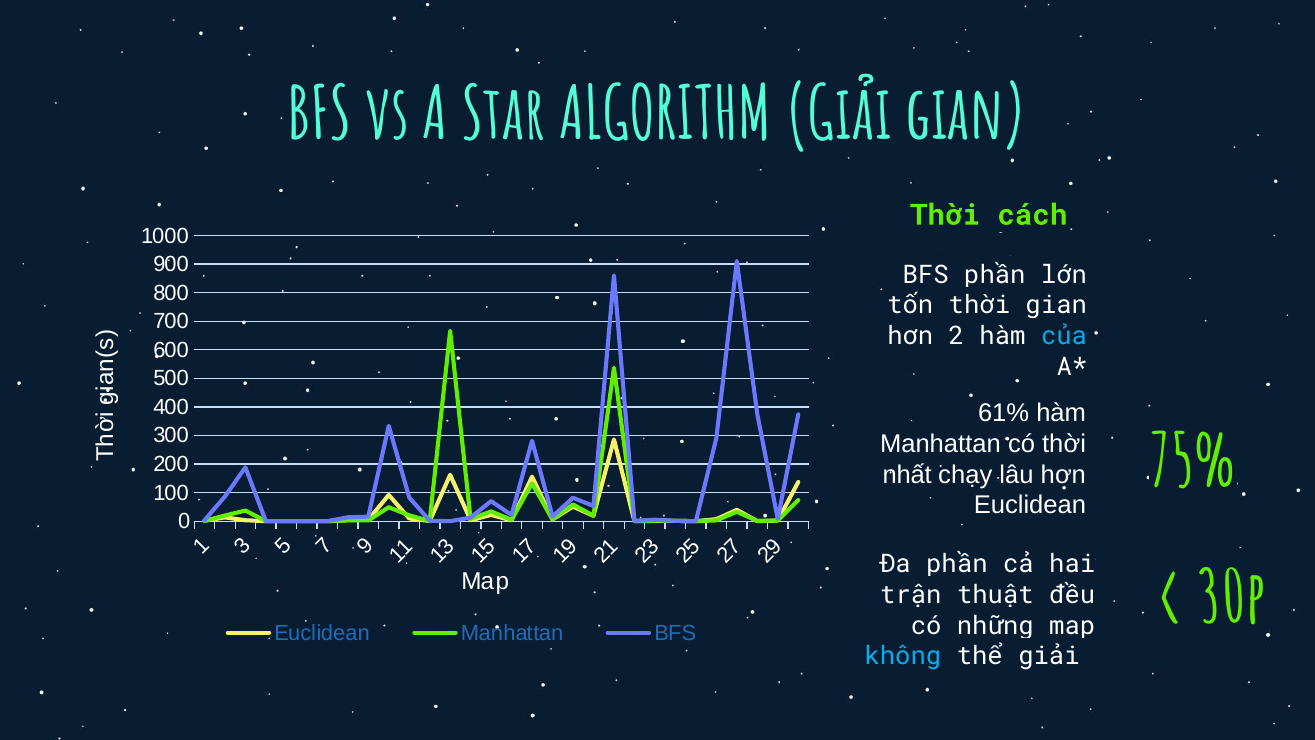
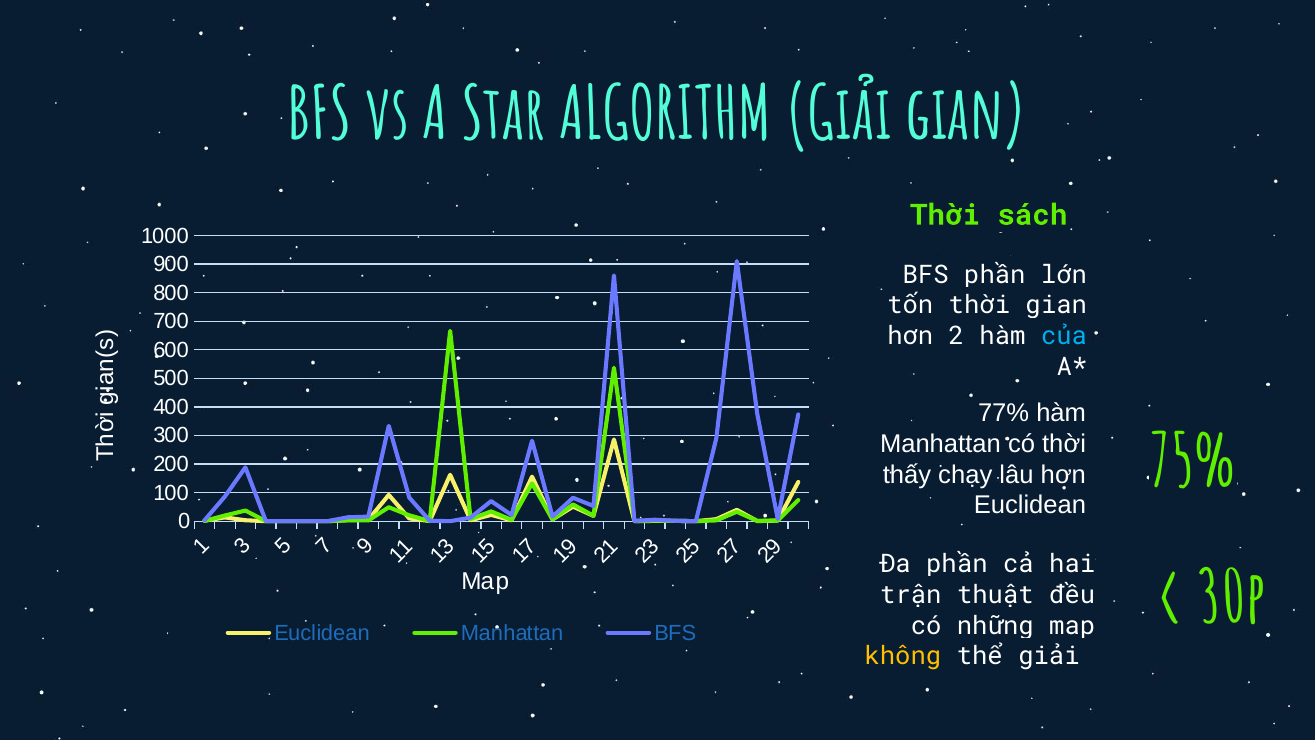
cách: cách -> sách
61%: 61% -> 77%
nhất: nhất -> thấy
không colour: light blue -> yellow
